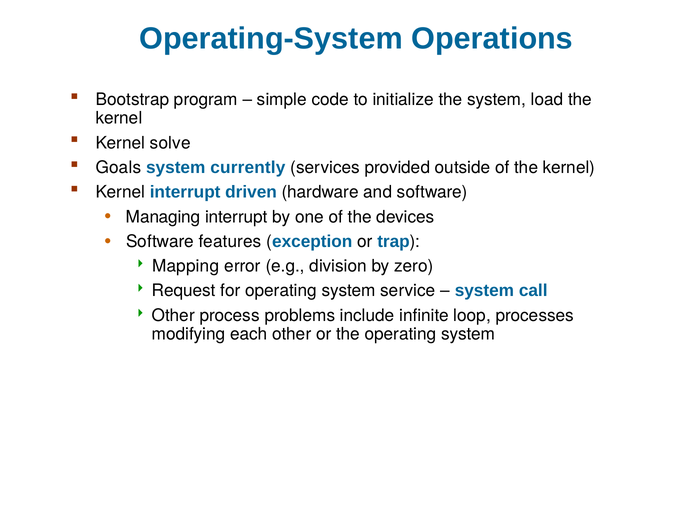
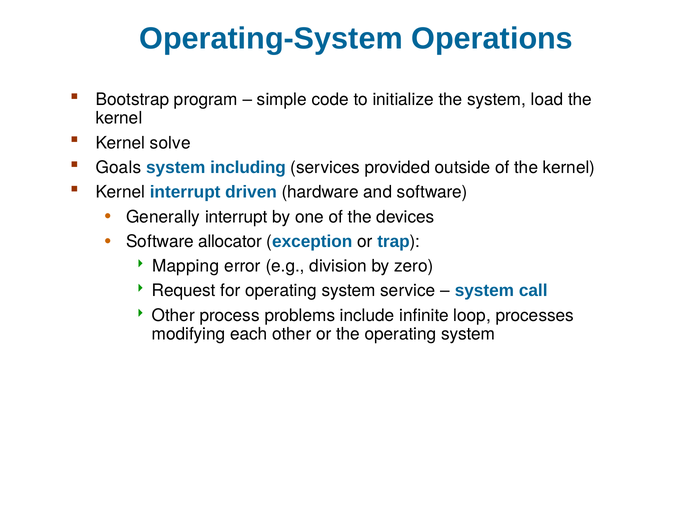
currently: currently -> including
Managing: Managing -> Generally
features: features -> allocator
